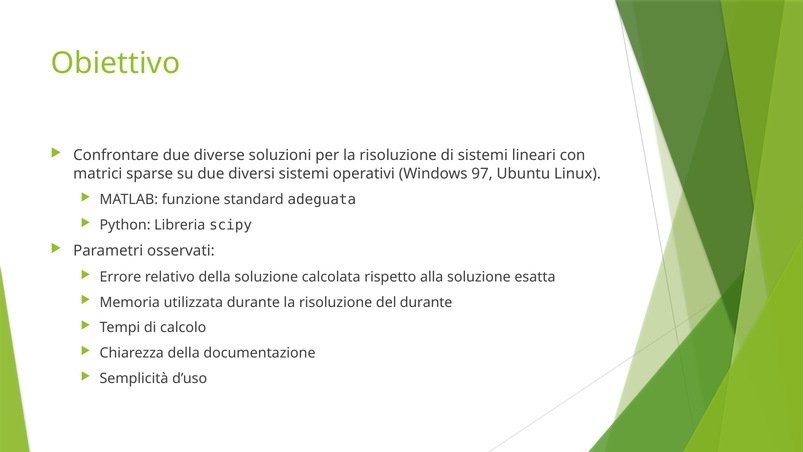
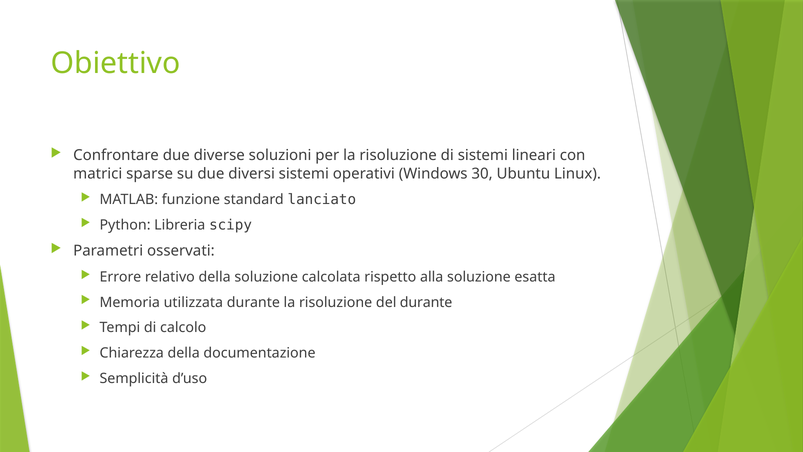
97: 97 -> 30
adeguata: adeguata -> lanciato
